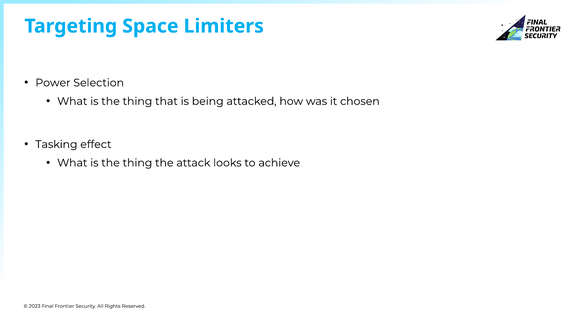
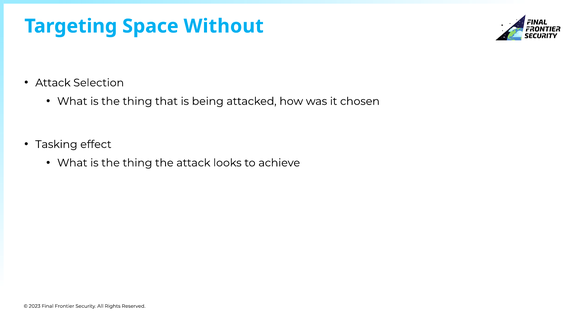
Limiters: Limiters -> Without
Power at (53, 83): Power -> Attack
